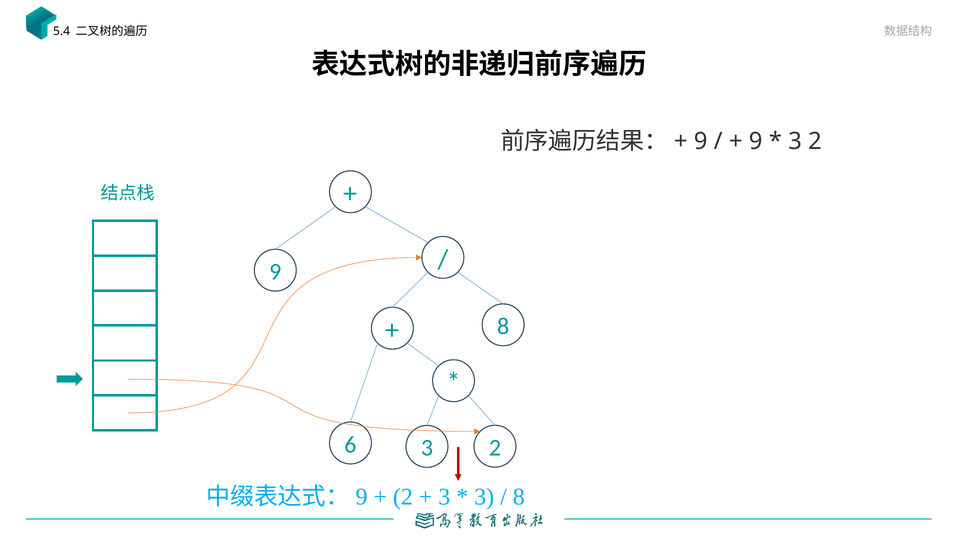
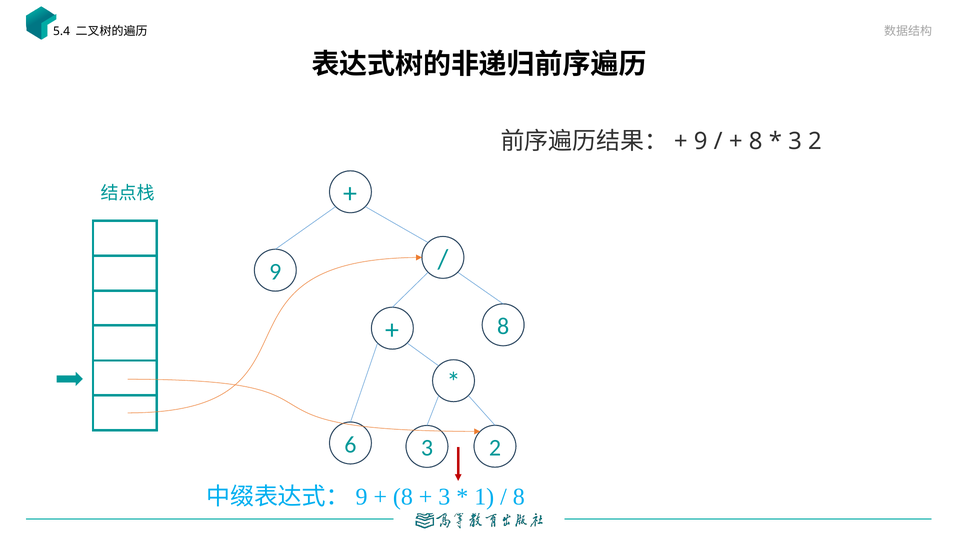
9 at (756, 141): 9 -> 8
2 at (403, 497): 2 -> 8
3 at (484, 497): 3 -> 1
